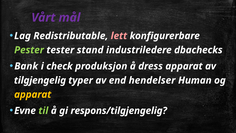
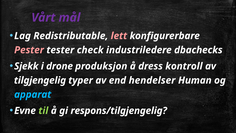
Pester colour: light green -> pink
stand: stand -> check
Bank: Bank -> Sjekk
check: check -> drone
dress apparat: apparat -> kontroll
apparat at (33, 94) colour: yellow -> light blue
